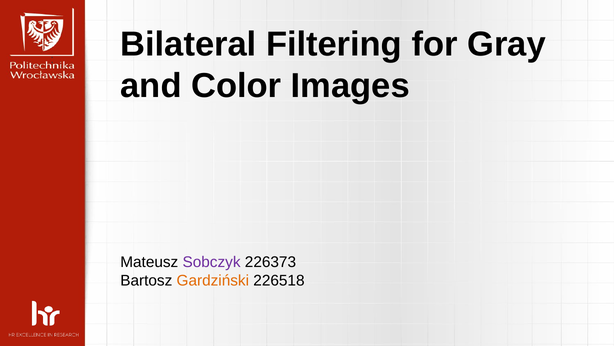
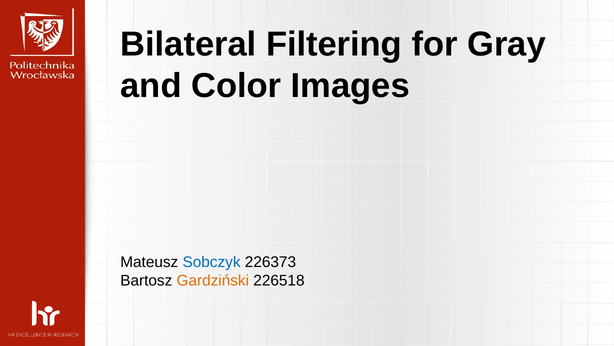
Sobczyk colour: purple -> blue
